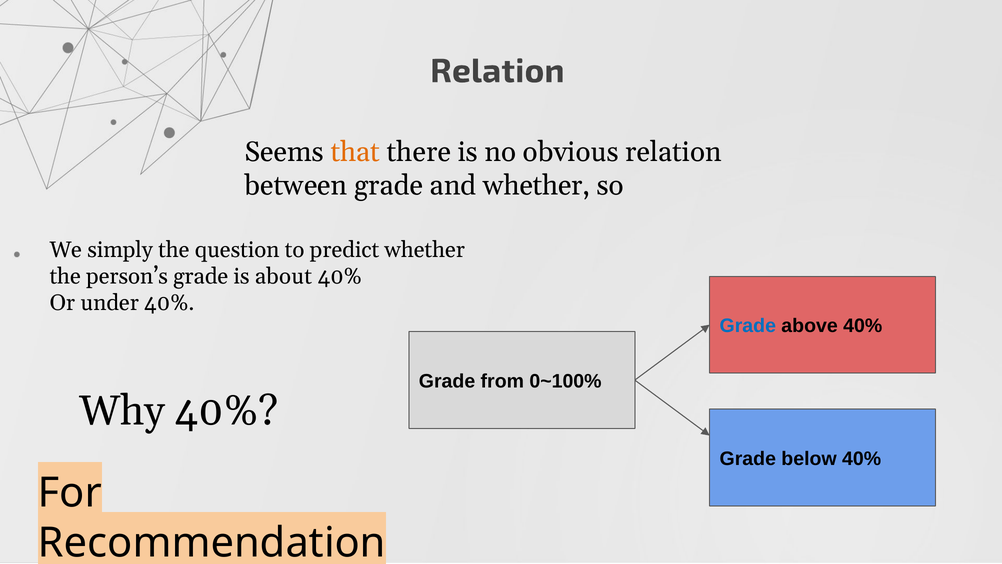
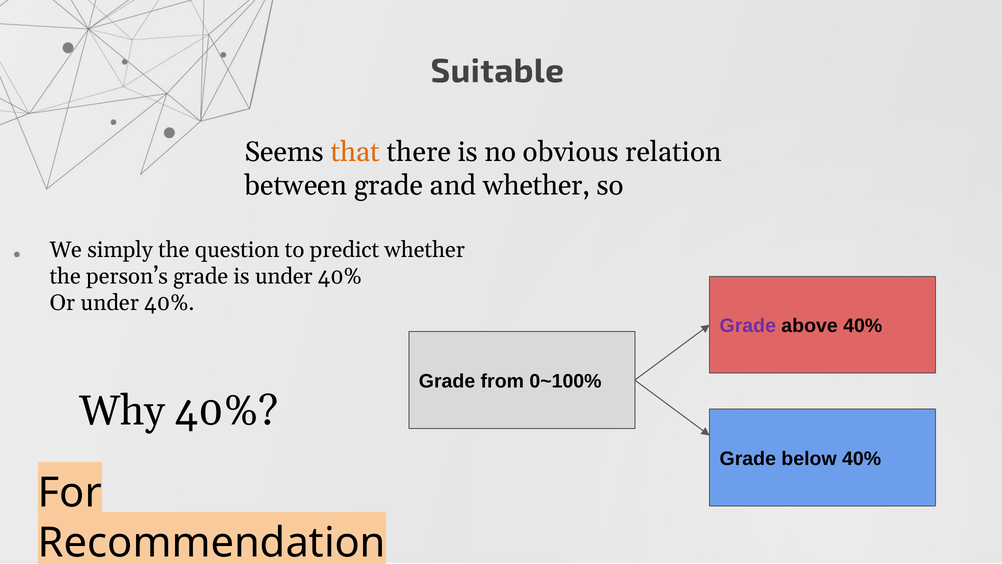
Relation at (497, 71): Relation -> Suitable
is about: about -> under
Grade at (748, 326) colour: blue -> purple
